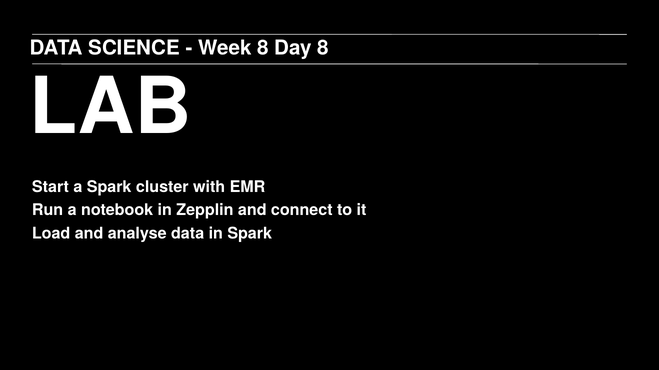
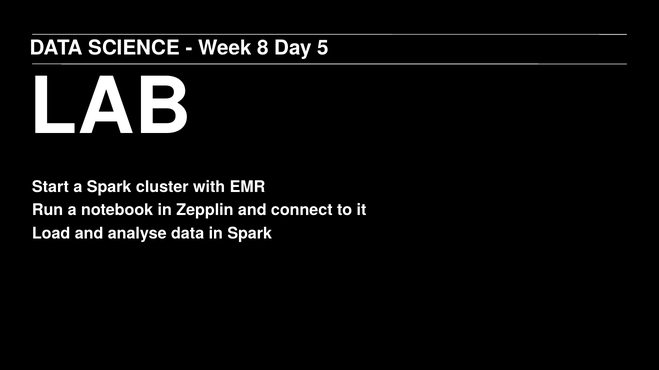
Day 8: 8 -> 5
